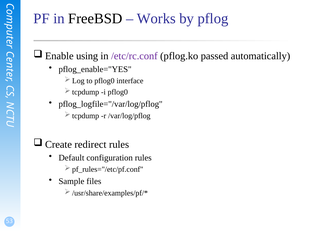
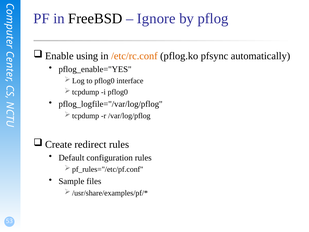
Works: Works -> Ignore
/etc/rc.conf colour: purple -> orange
passed: passed -> pfsync
